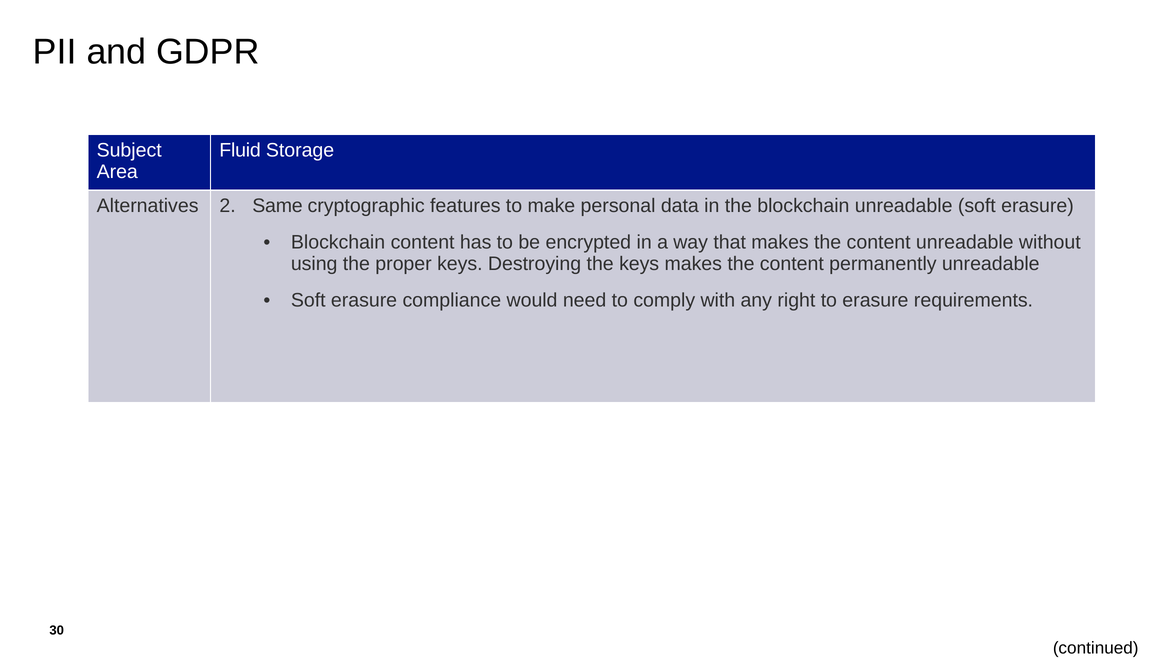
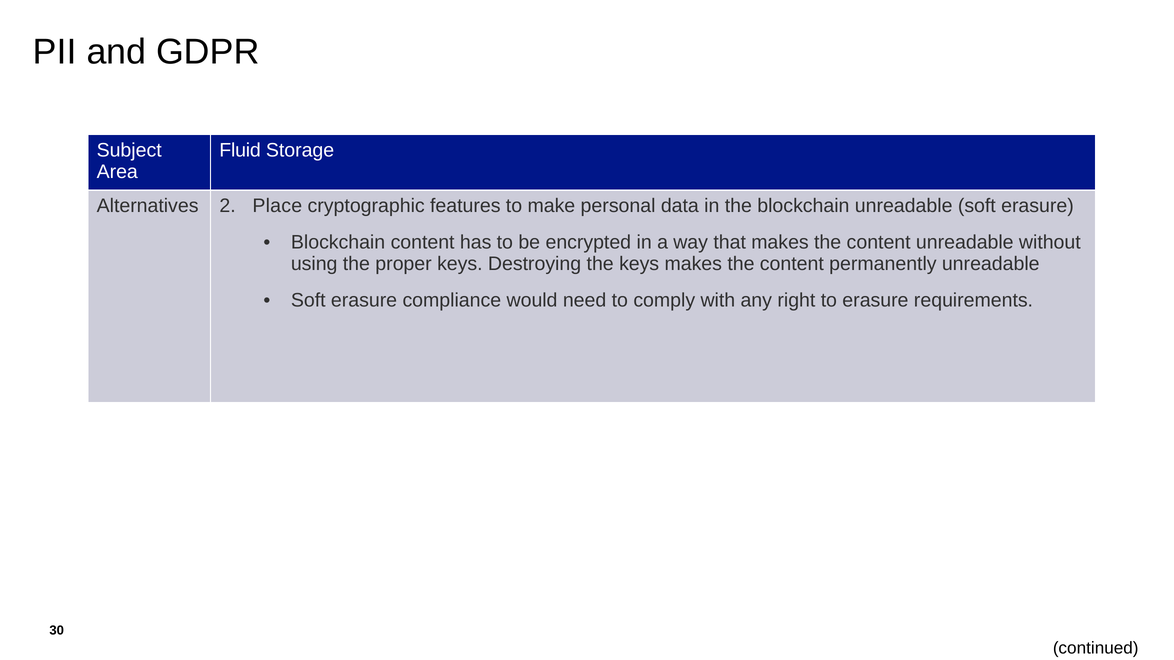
Same: Same -> Place
